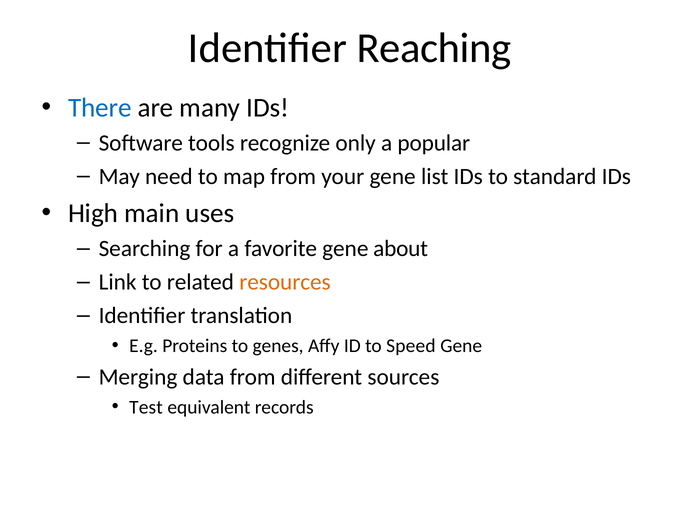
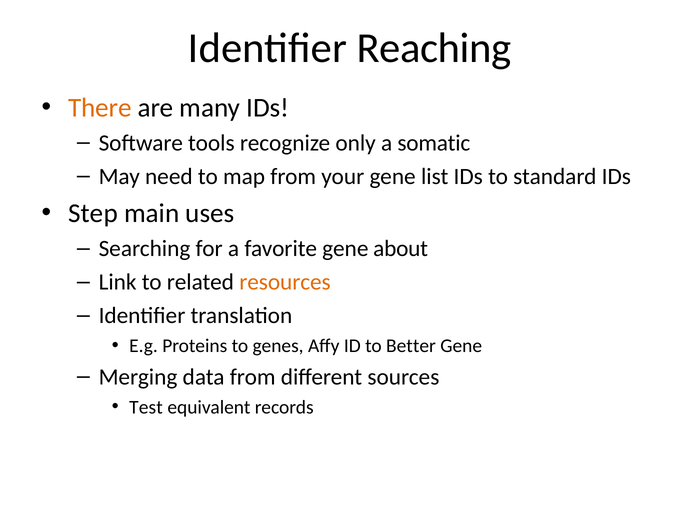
There colour: blue -> orange
popular: popular -> somatic
High: High -> Step
Speed: Speed -> Better
